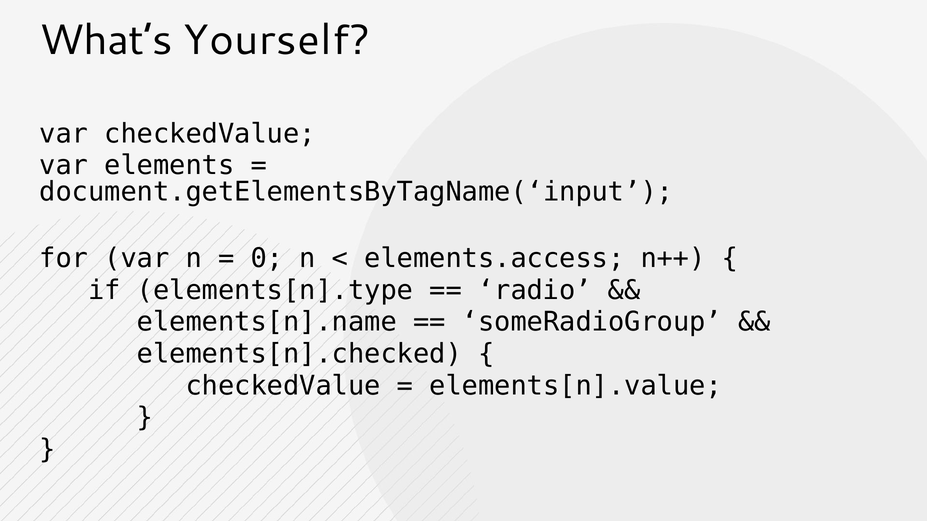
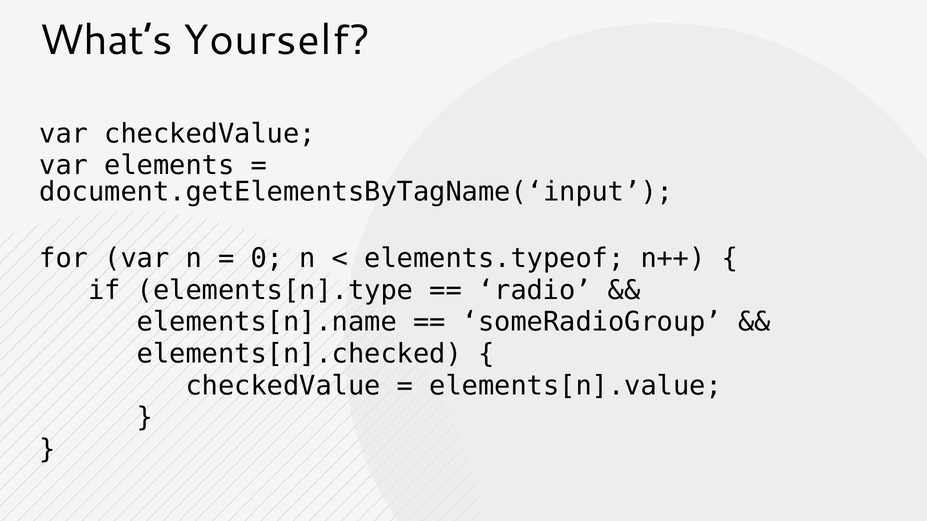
elements.access: elements.access -> elements.typeof
